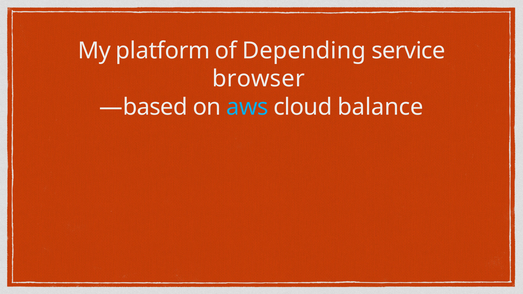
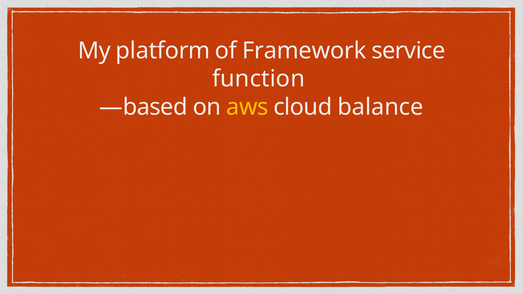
Depending: Depending -> Framework
browser: browser -> function
aws colour: light blue -> yellow
